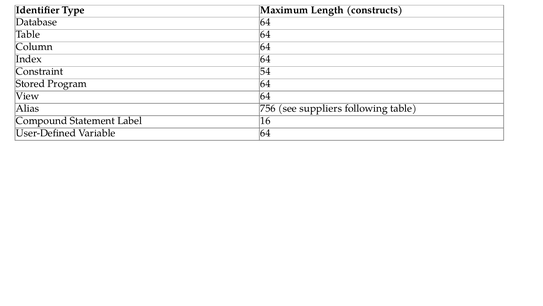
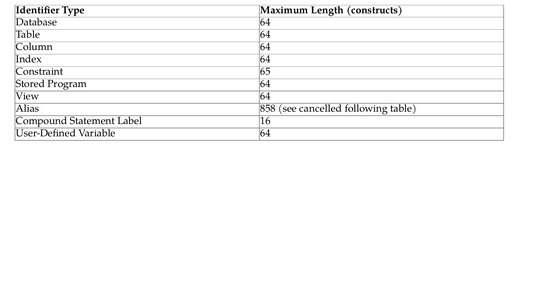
54: 54 -> 65
756: 756 -> 858
suppliers: suppliers -> cancelled
